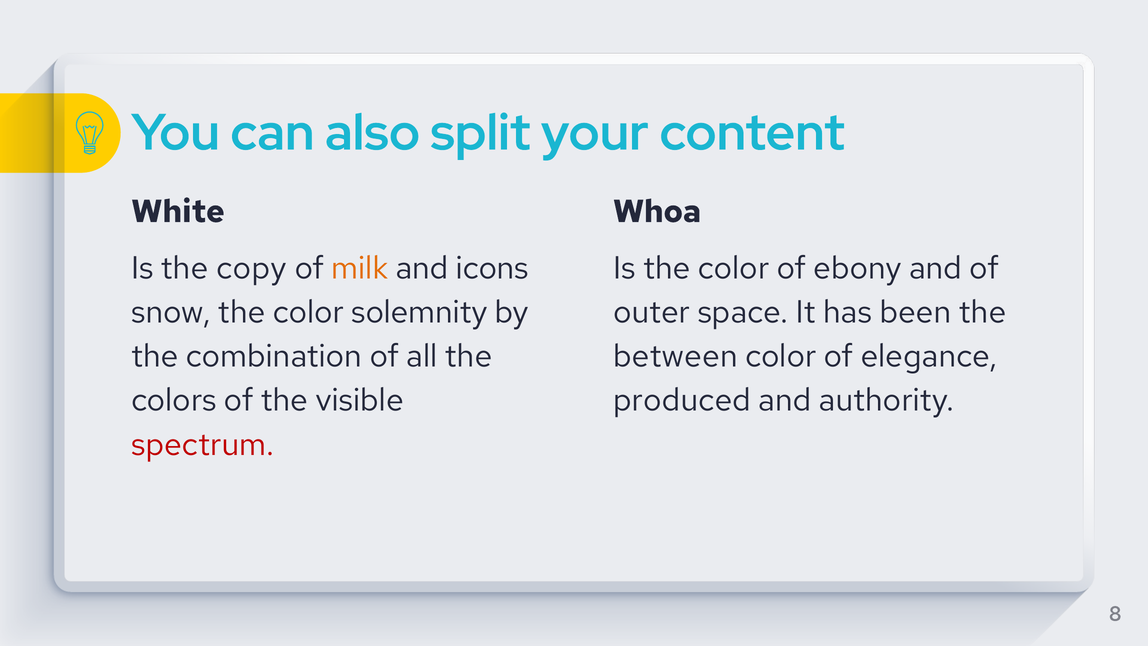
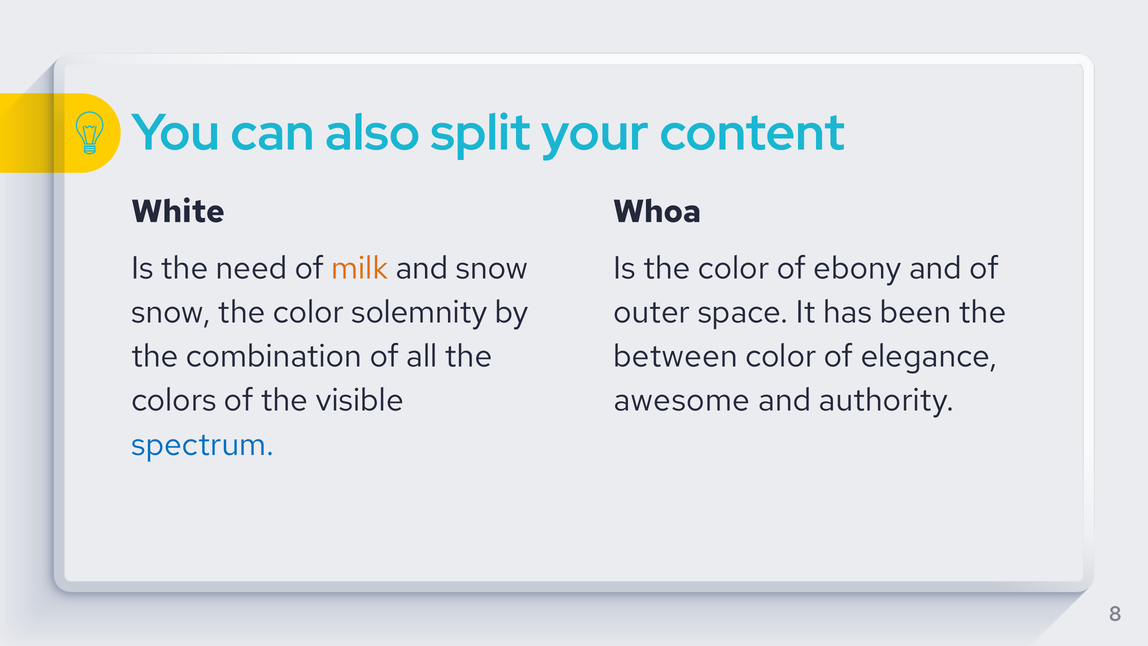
copy: copy -> need
and icons: icons -> snow
produced: produced -> awesome
spectrum colour: red -> blue
